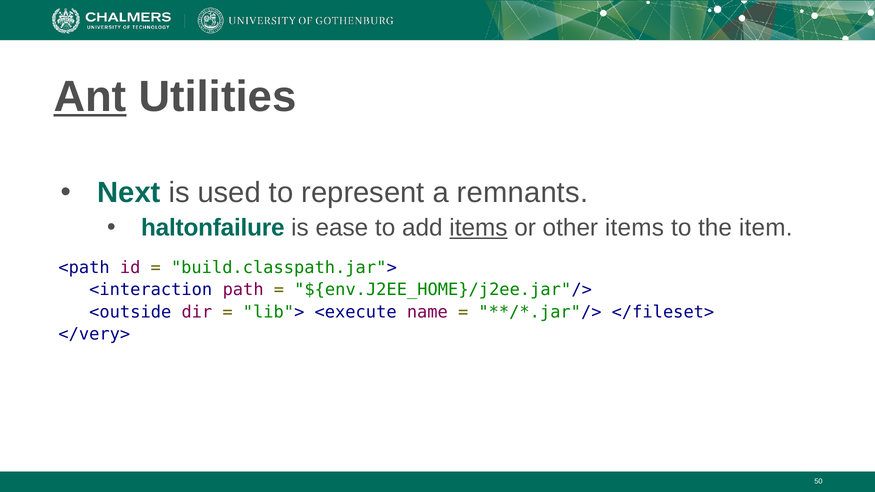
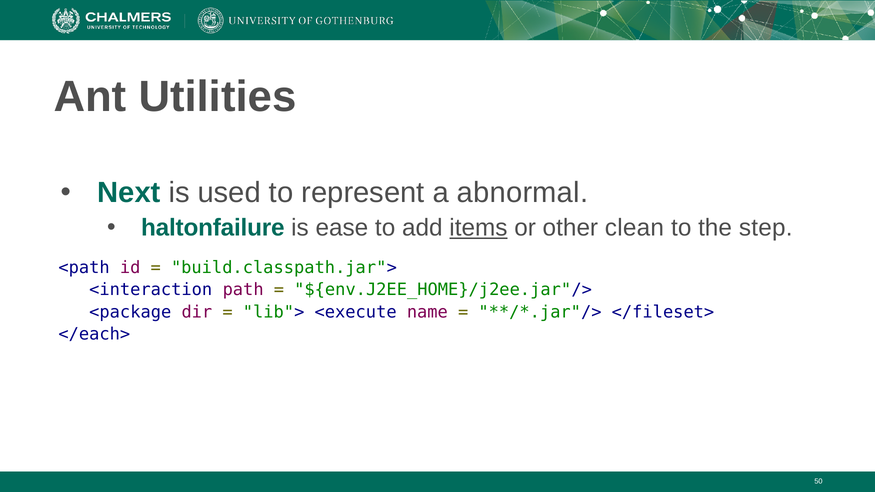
Ant underline: present -> none
remnants: remnants -> abnormal
other items: items -> clean
item: item -> step
<outside: <outside -> <package
</very>: </very> -> </each>
